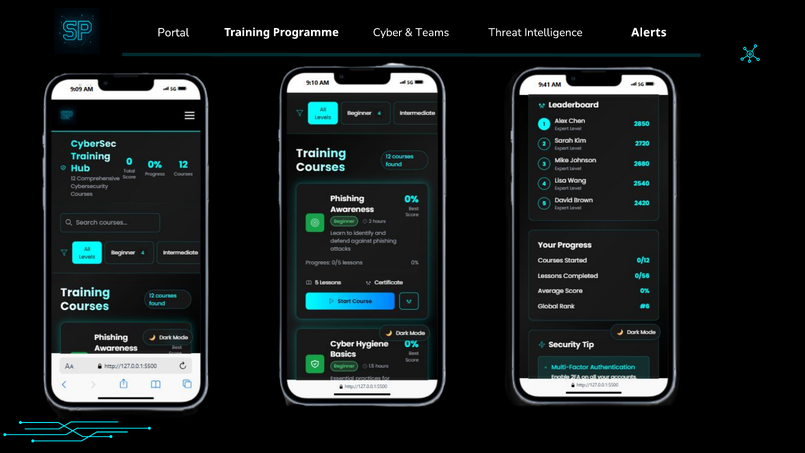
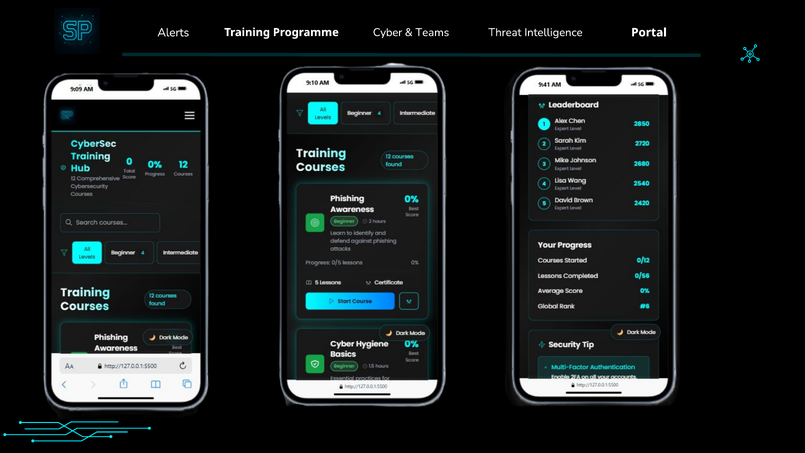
Portal: Portal -> Alerts
Alerts: Alerts -> Portal
